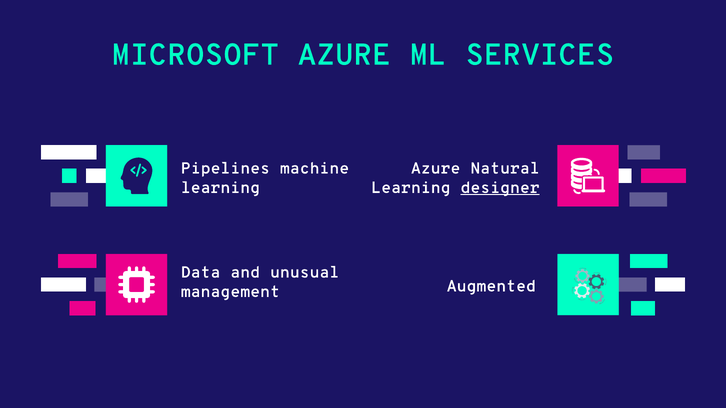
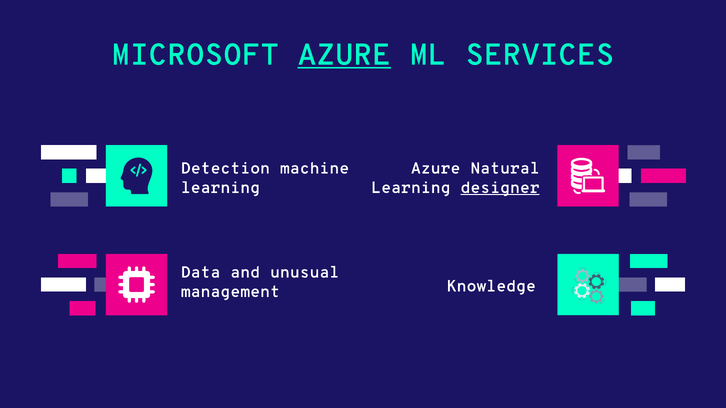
AZURE at (344, 55) underline: none -> present
Pipelines: Pipelines -> Detection
Augmented: Augmented -> Knowledge
